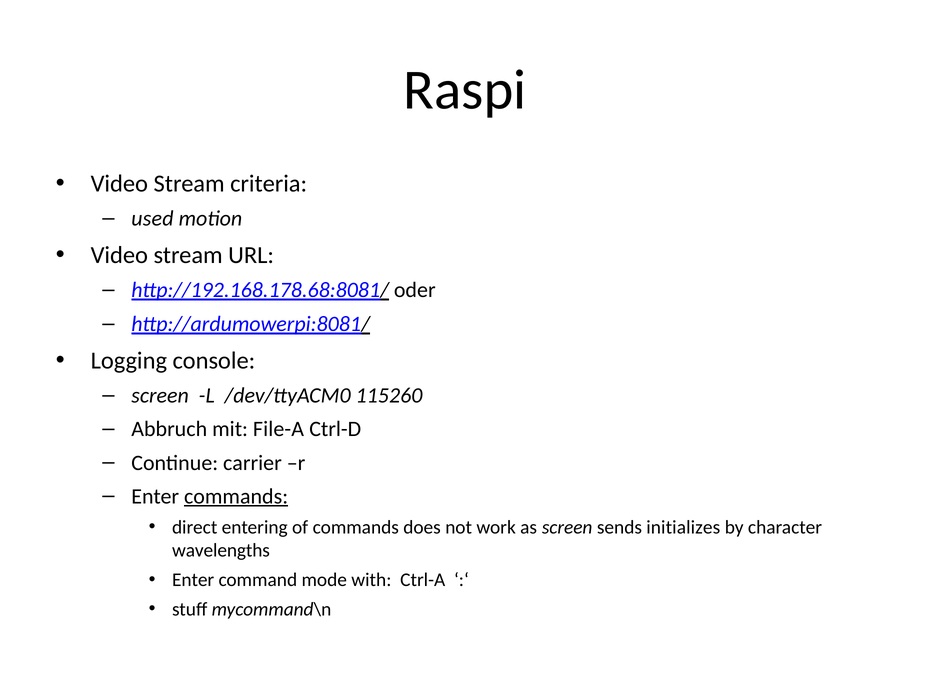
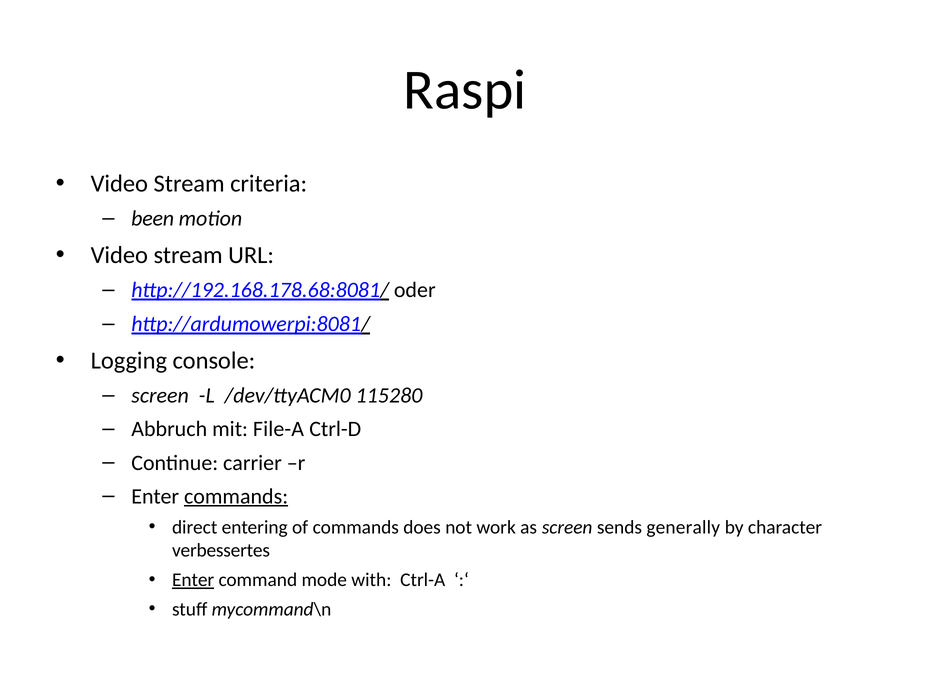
used: used -> been
115260: 115260 -> 115280
initializes: initializes -> generally
wavelengths: wavelengths -> verbessertes
Enter at (193, 580) underline: none -> present
